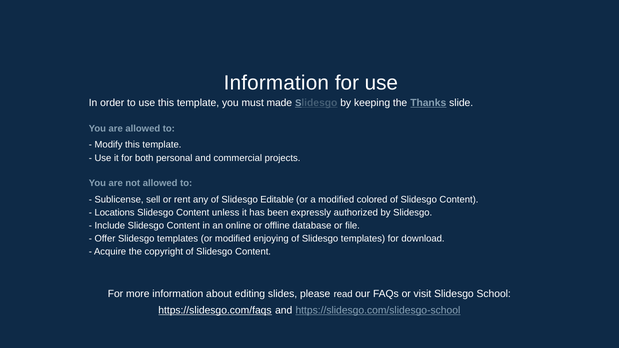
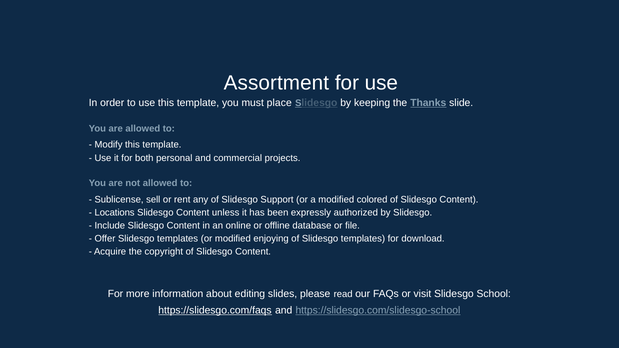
Information at (276, 83): Information -> Assortment
made: made -> place
Editable: Editable -> Support
